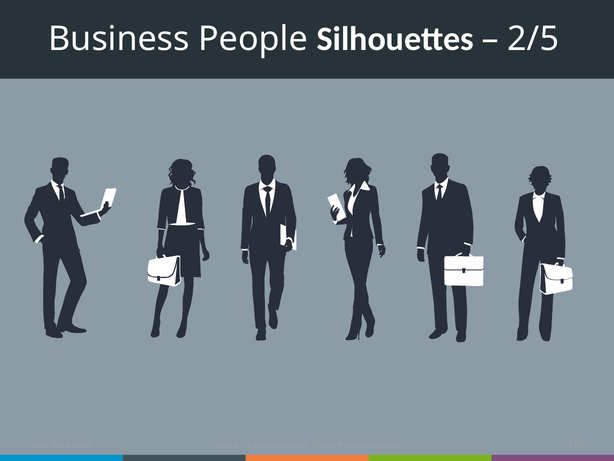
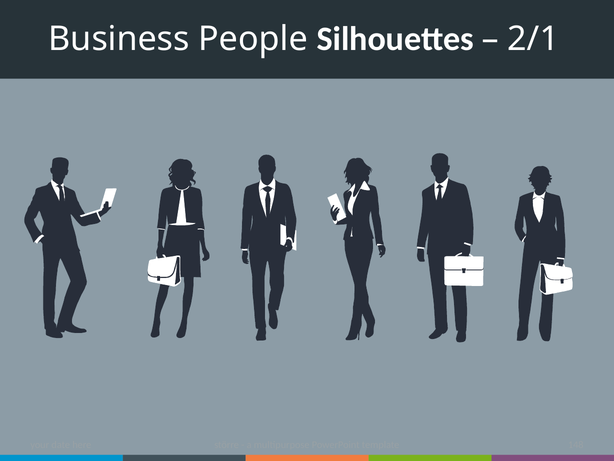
2/5: 2/5 -> 2/1
